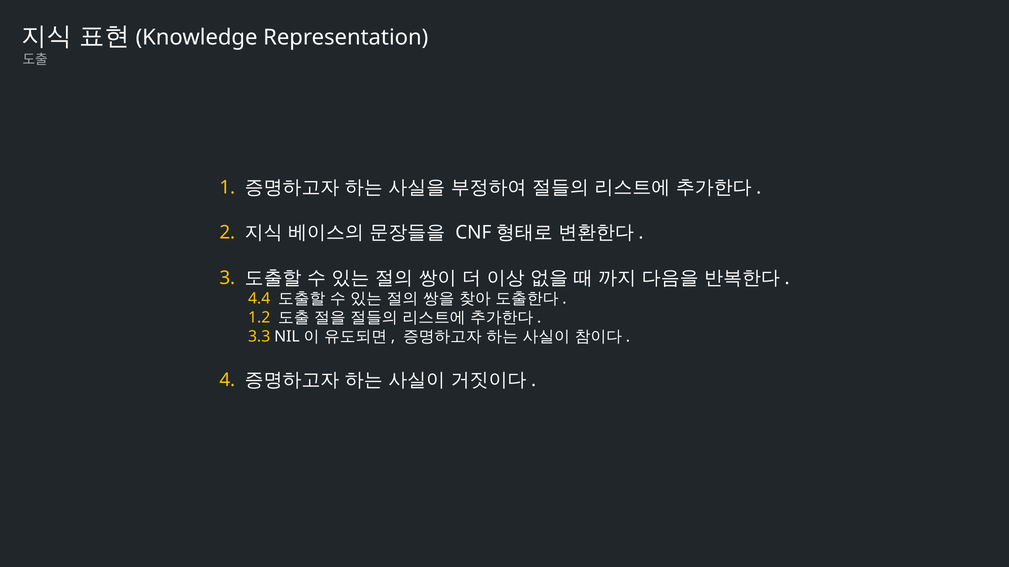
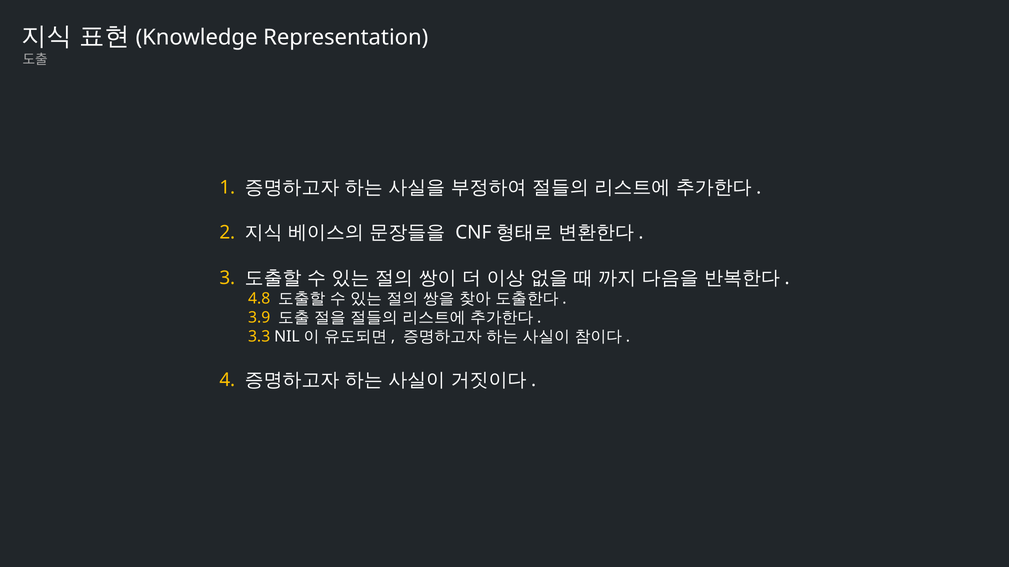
4.4: 4.4 -> 4.8
1.2: 1.2 -> 3.9
